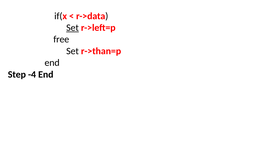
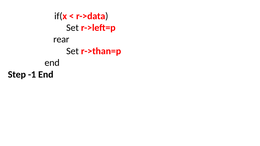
Set at (73, 28) underline: present -> none
free: free -> rear
-4: -4 -> -1
